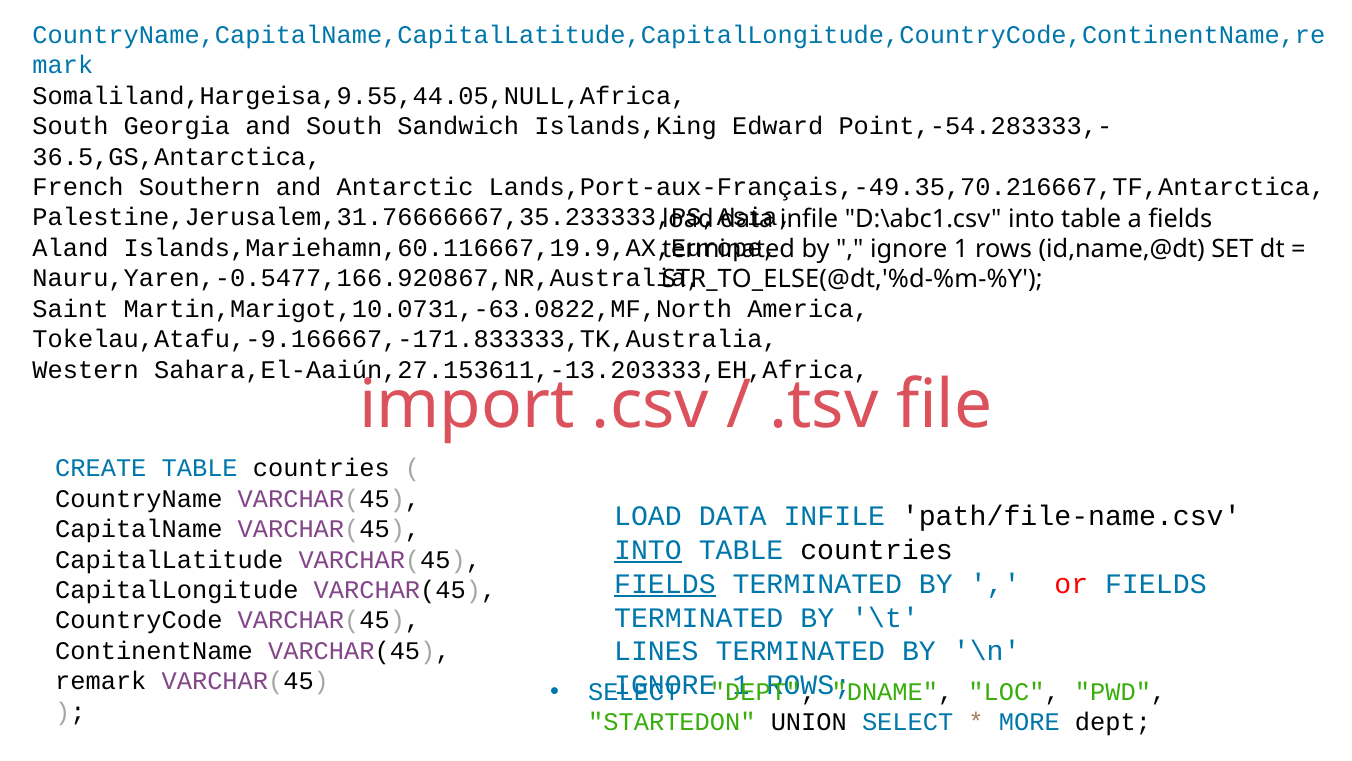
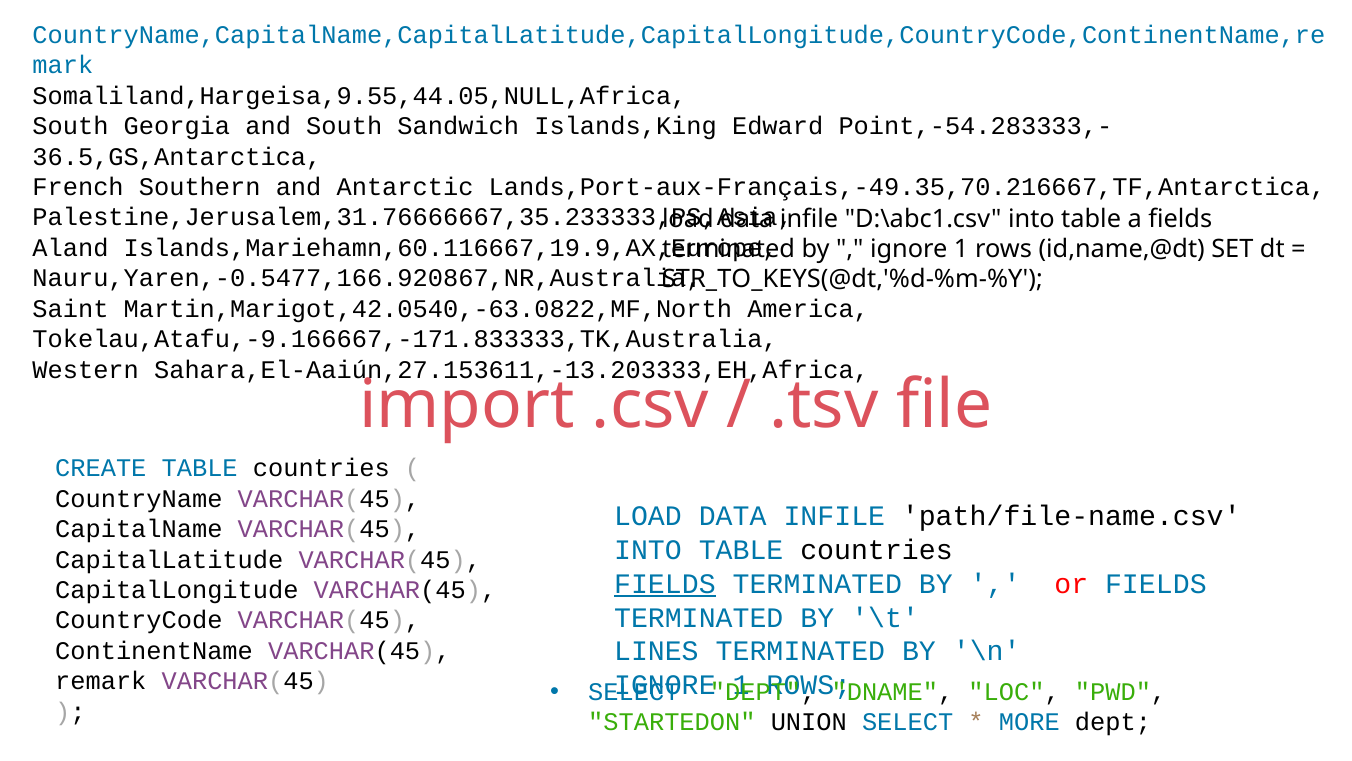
STR_TO_ELSE(@dt,'%d-%m-%Y: STR_TO_ELSE(@dt,'%d-%m-%Y -> STR_TO_KEYS(@dt,'%d-%m-%Y
Martin,Marigot,10.0731,-63.0822,MF,North: Martin,Marigot,10.0731,-63.0822,MF,North -> Martin,Marigot,42.0540,-63.0822,MF,North
INTO at (648, 550) underline: present -> none
